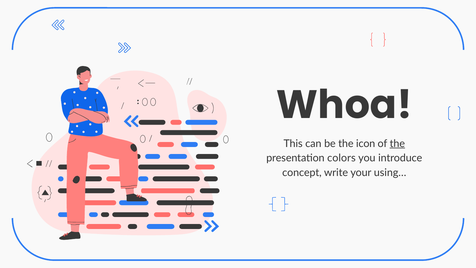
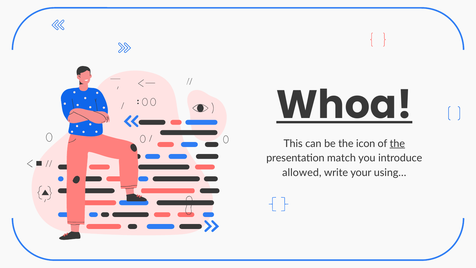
Whoa underline: none -> present
colors: colors -> match
concept: concept -> allowed
